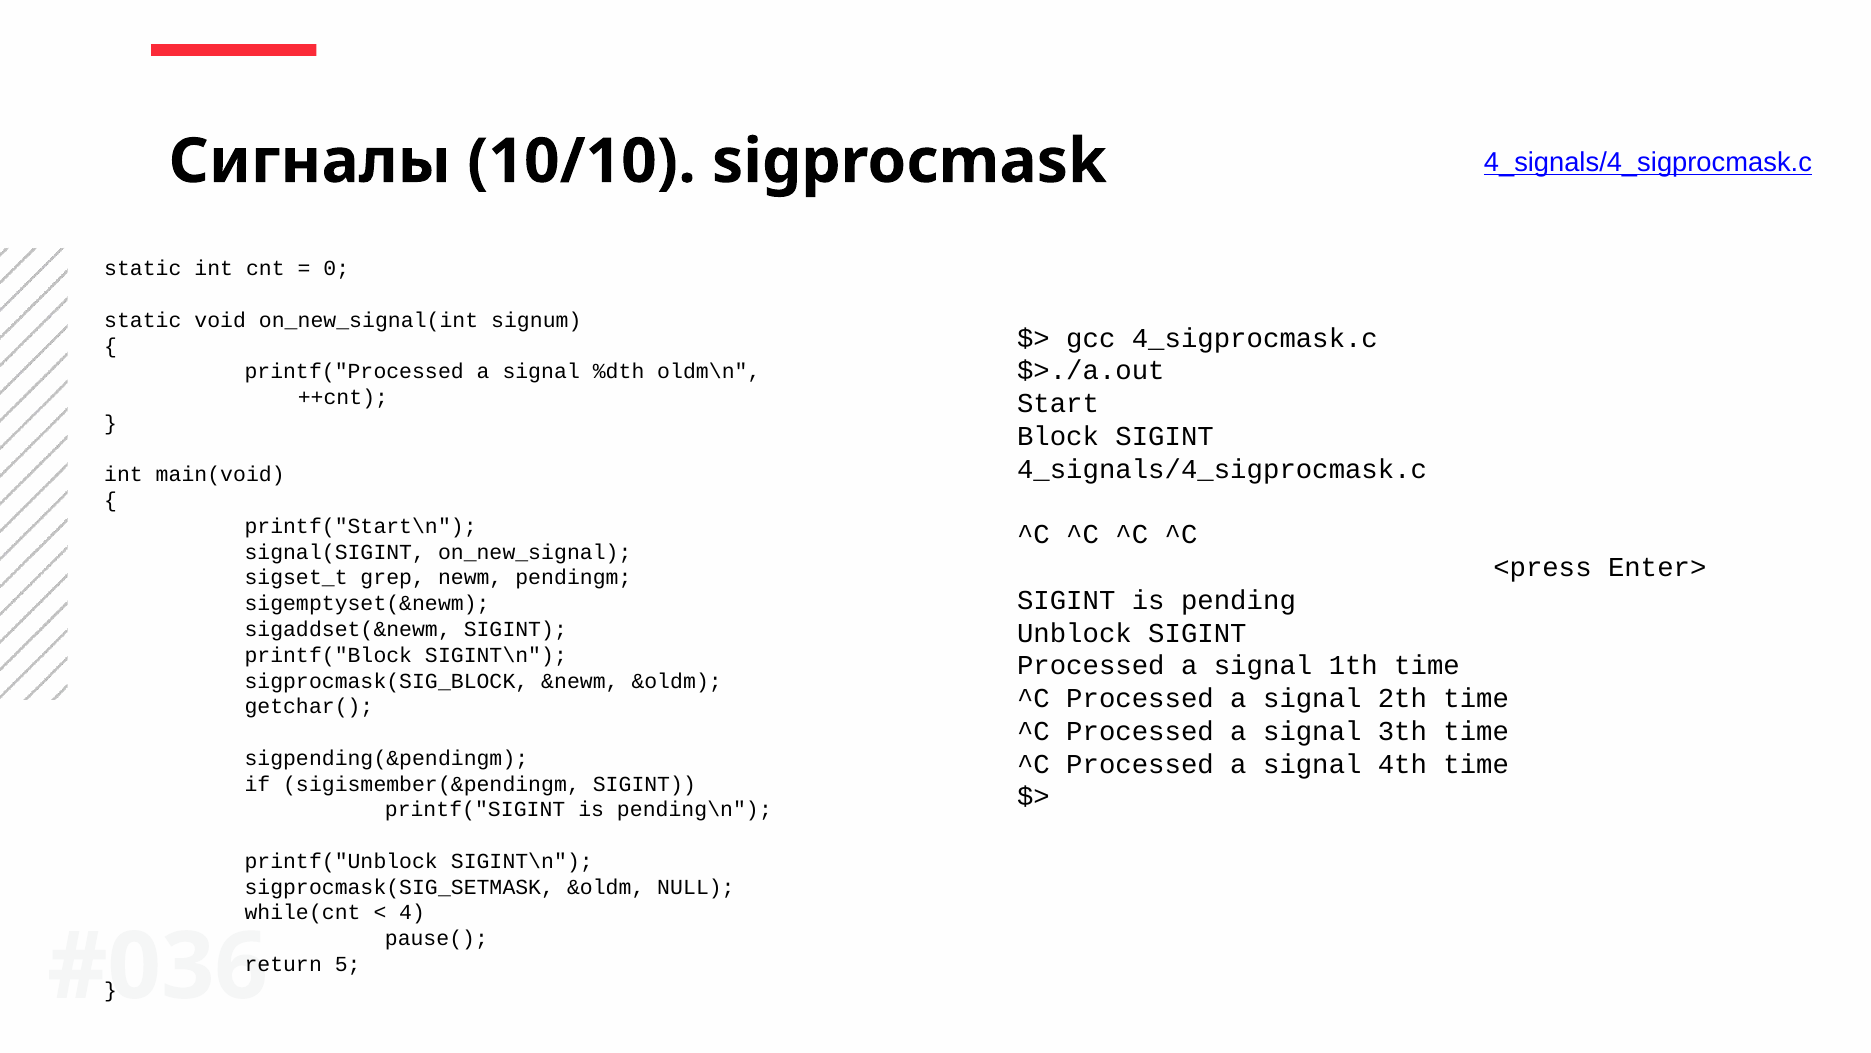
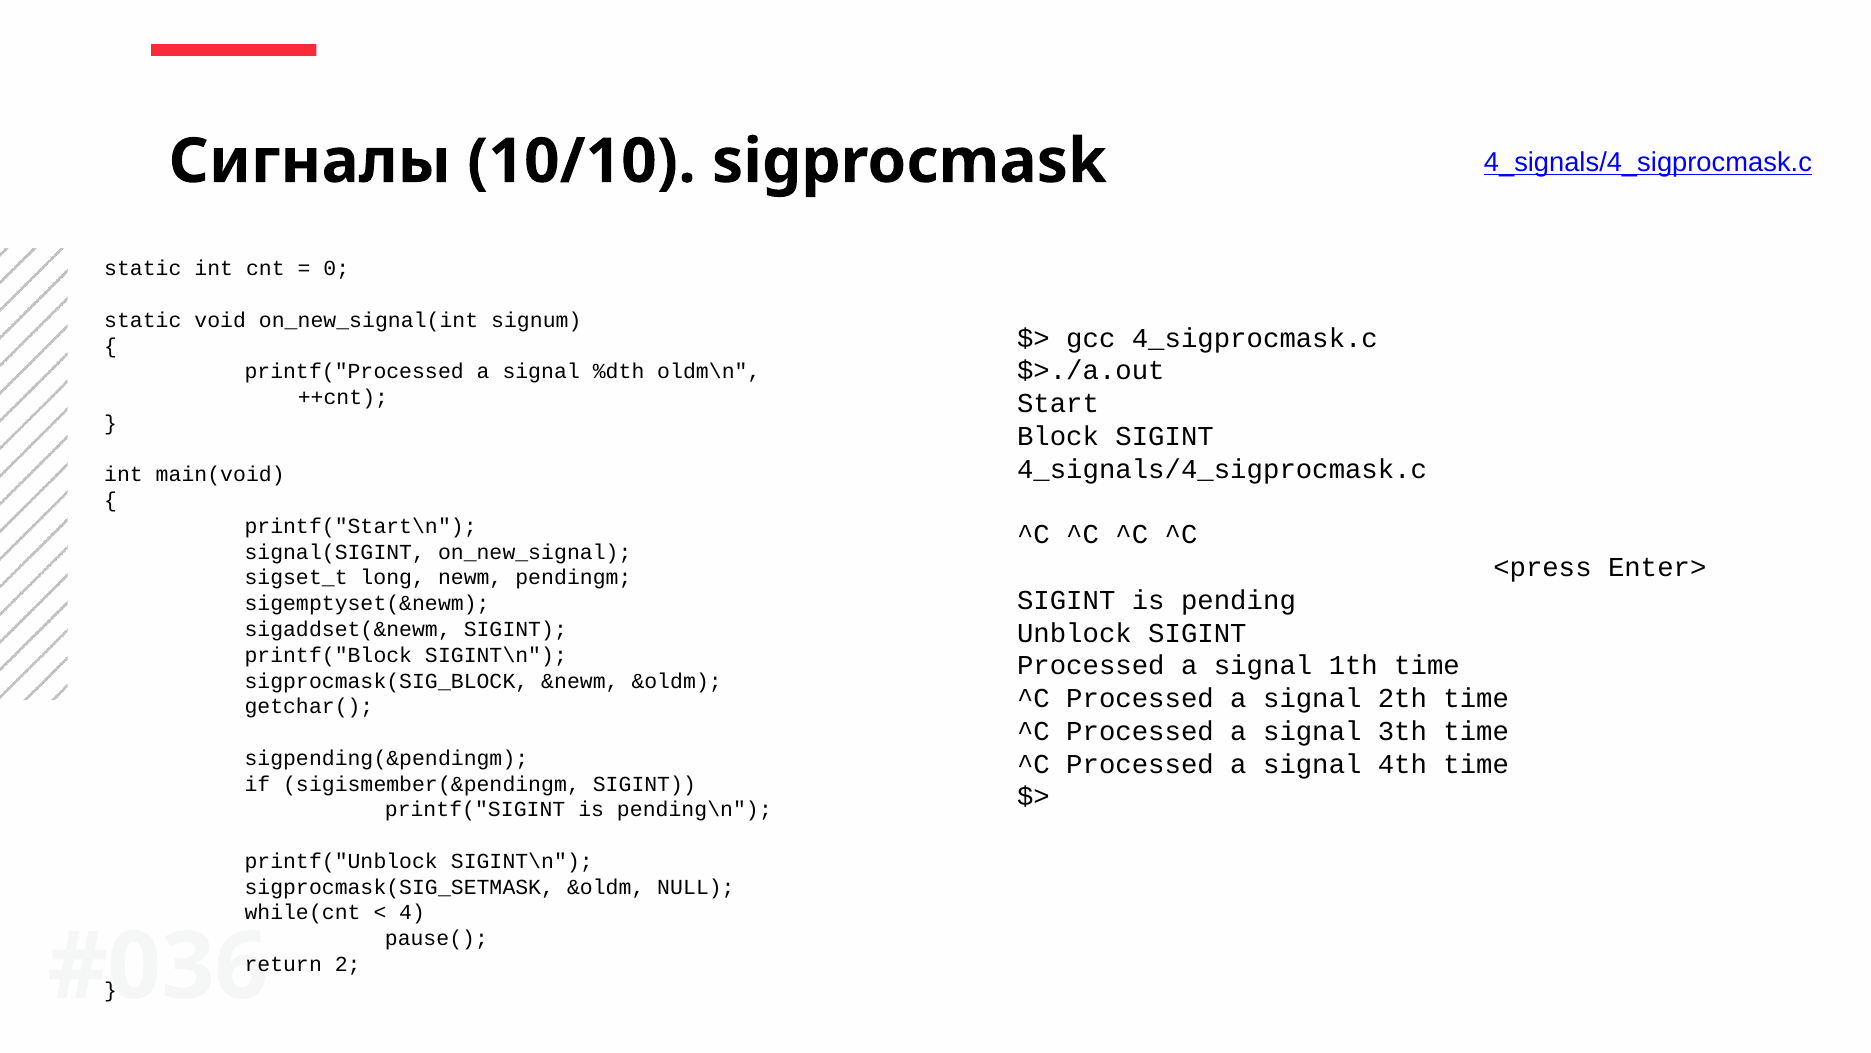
grep: grep -> long
5: 5 -> 2
